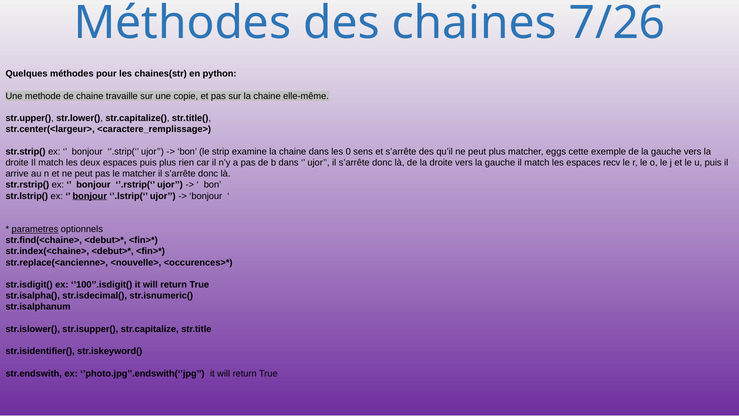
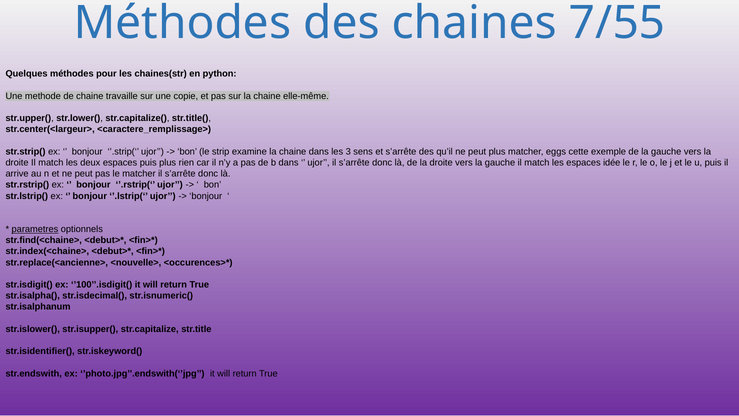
7/26: 7/26 -> 7/55
0: 0 -> 3
recv: recv -> idée
bonjour at (90, 196) underline: present -> none
